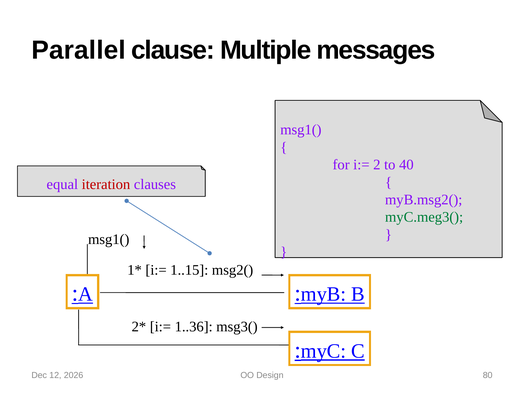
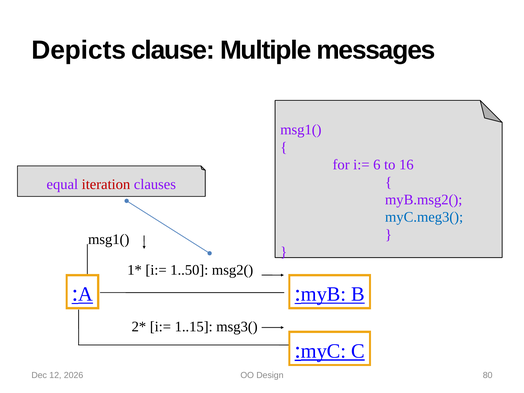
Parallel: Parallel -> Depicts
2: 2 -> 6
40: 40 -> 16
myC.meg3( colour: green -> blue
1..15: 1..15 -> 1..50
1..36: 1..36 -> 1..15
